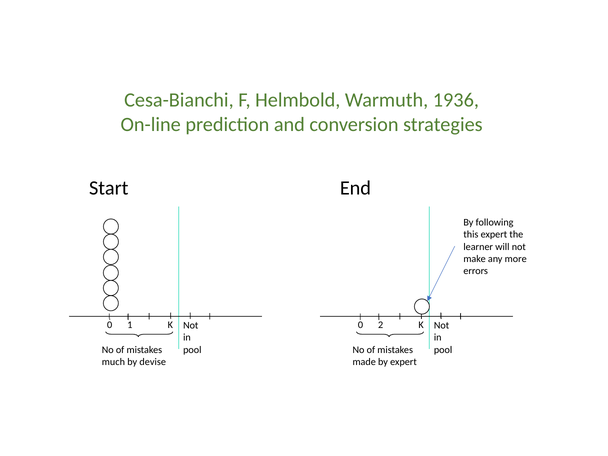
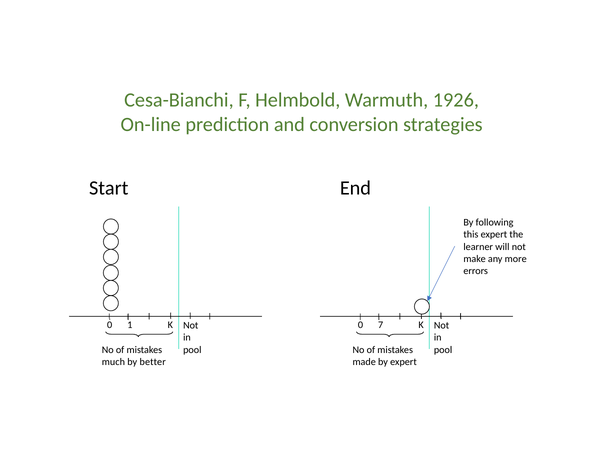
1936: 1936 -> 1926
2: 2 -> 7
devise: devise -> better
